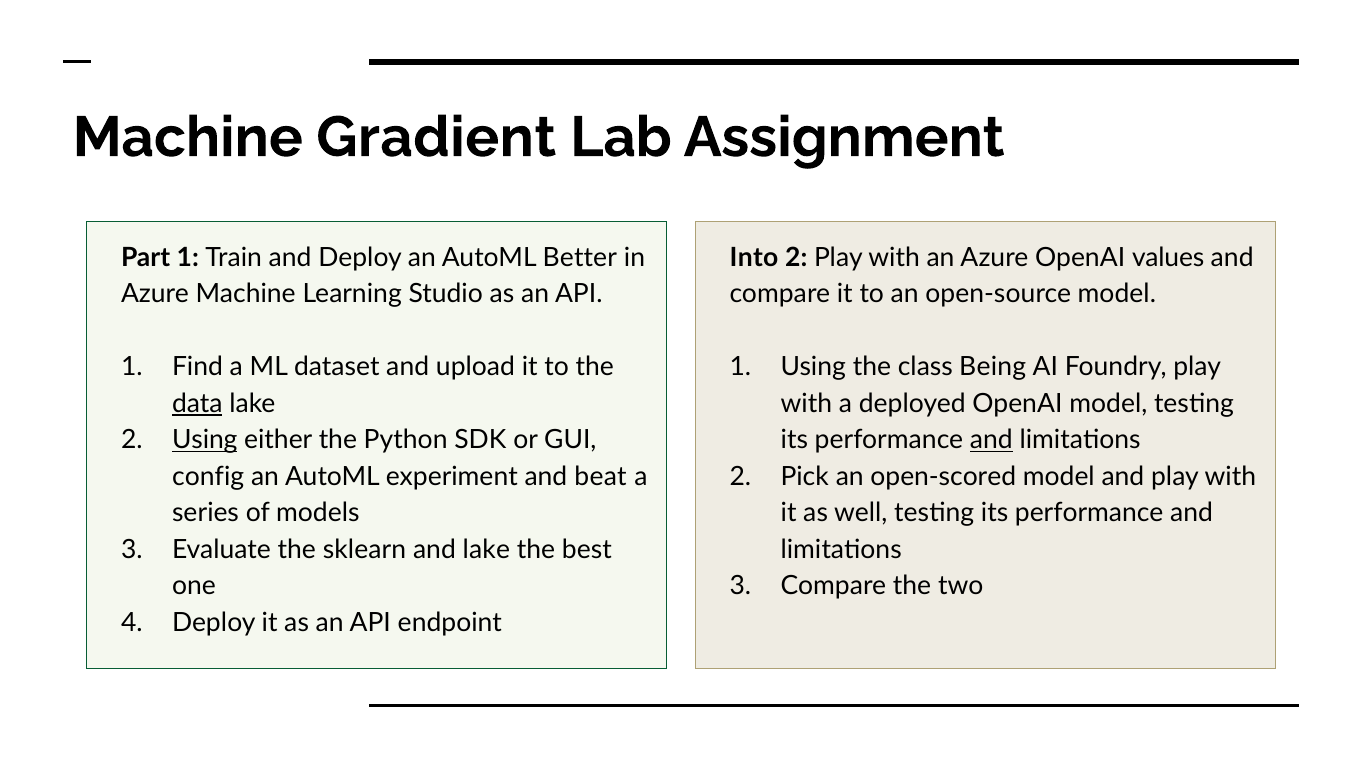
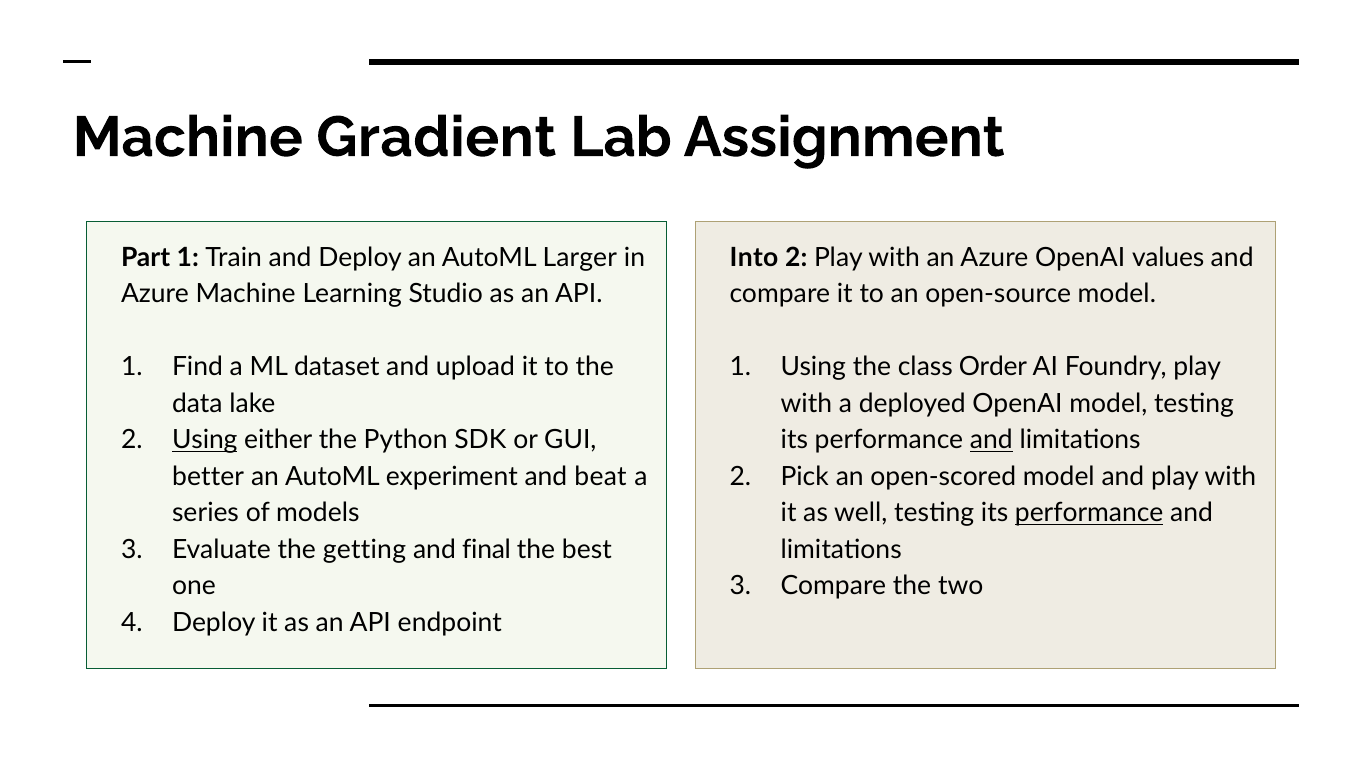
Better: Better -> Larger
Being: Being -> Order
data underline: present -> none
config: config -> better
performance at (1089, 513) underline: none -> present
sklearn: sklearn -> getting
and lake: lake -> final
